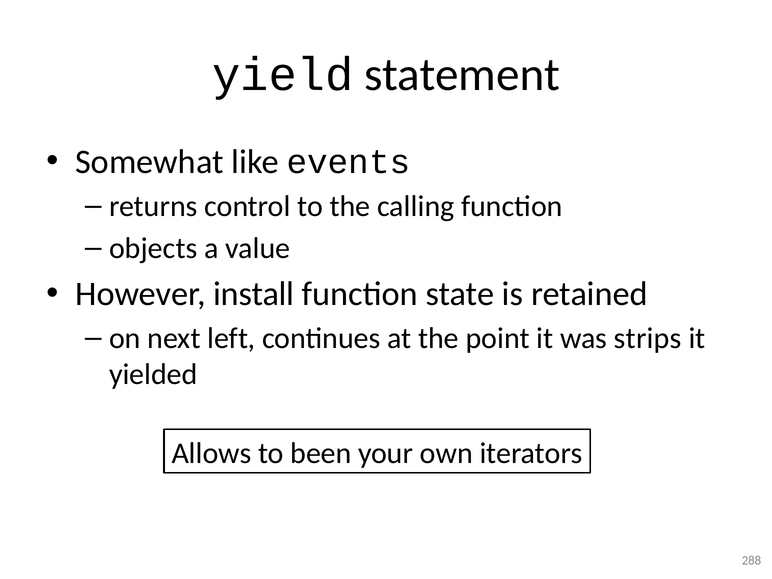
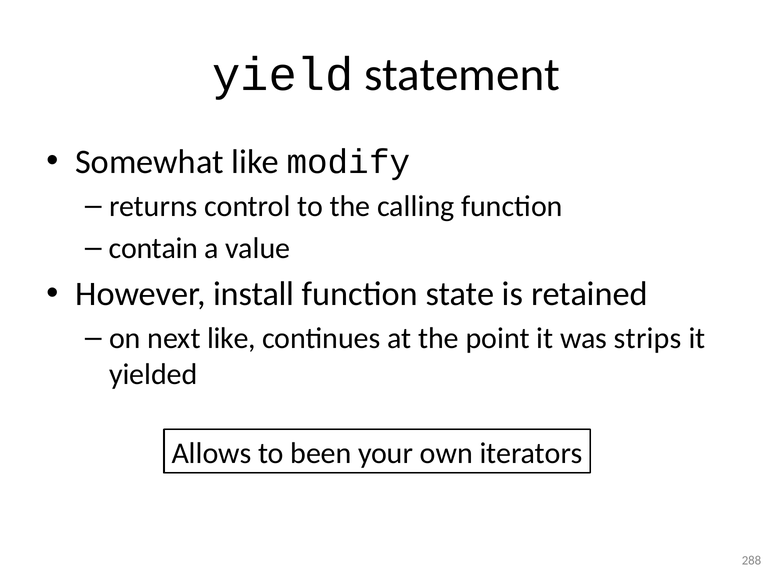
events: events -> modify
objects: objects -> contain
next left: left -> like
